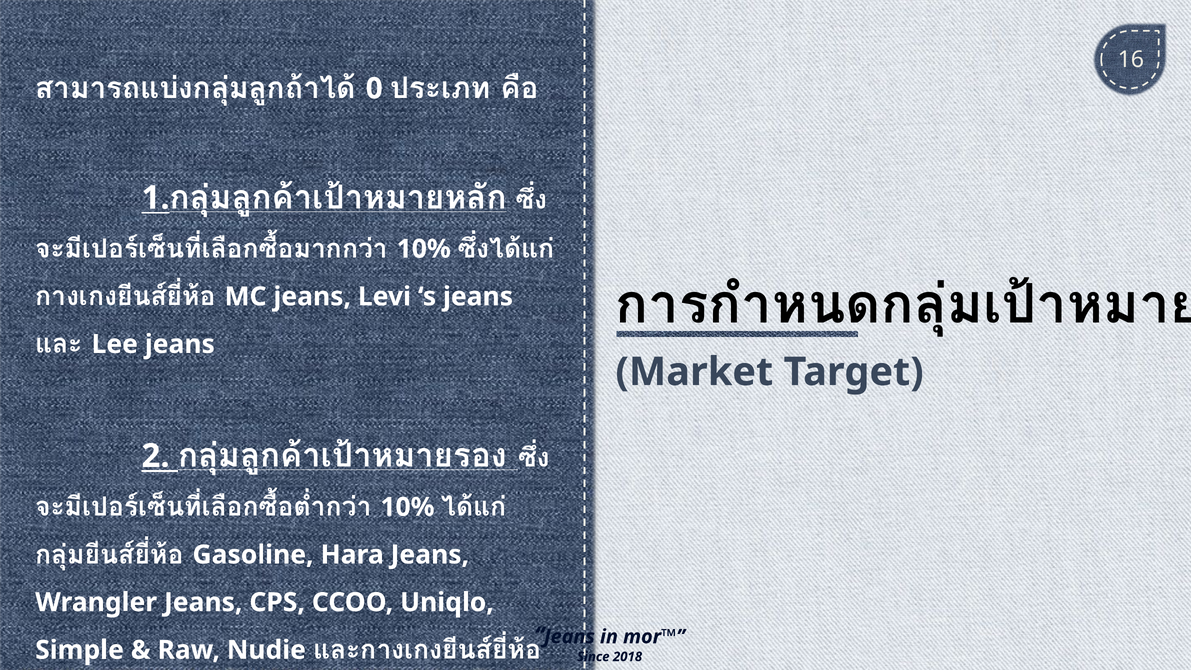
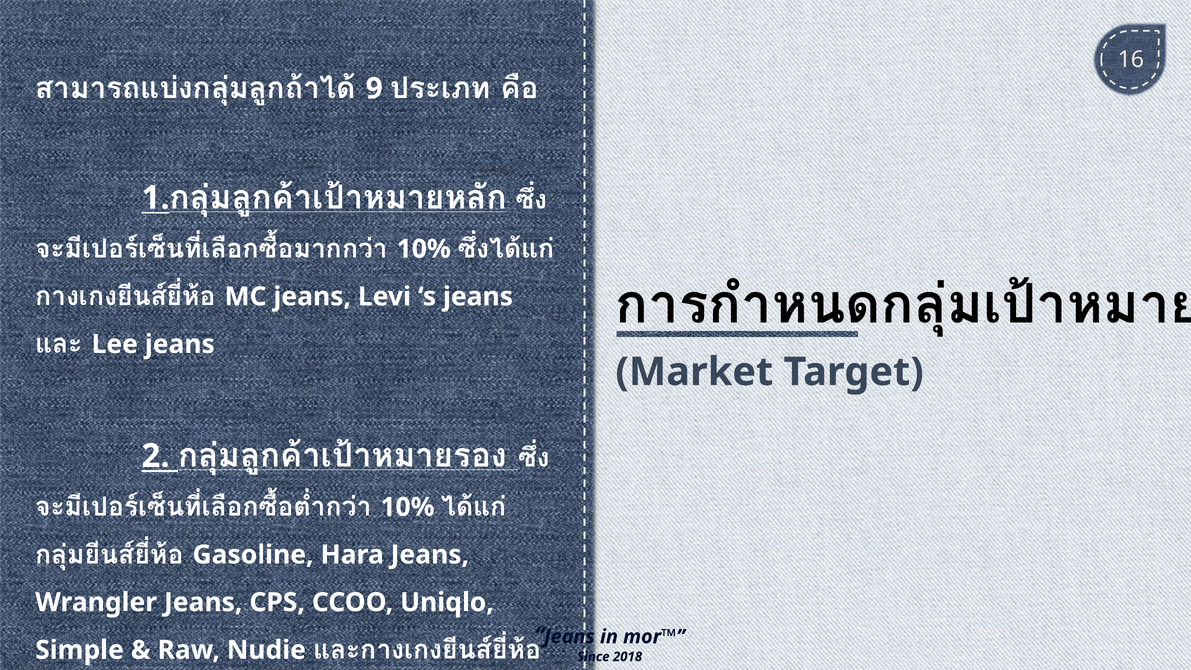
0: 0 -> 9
